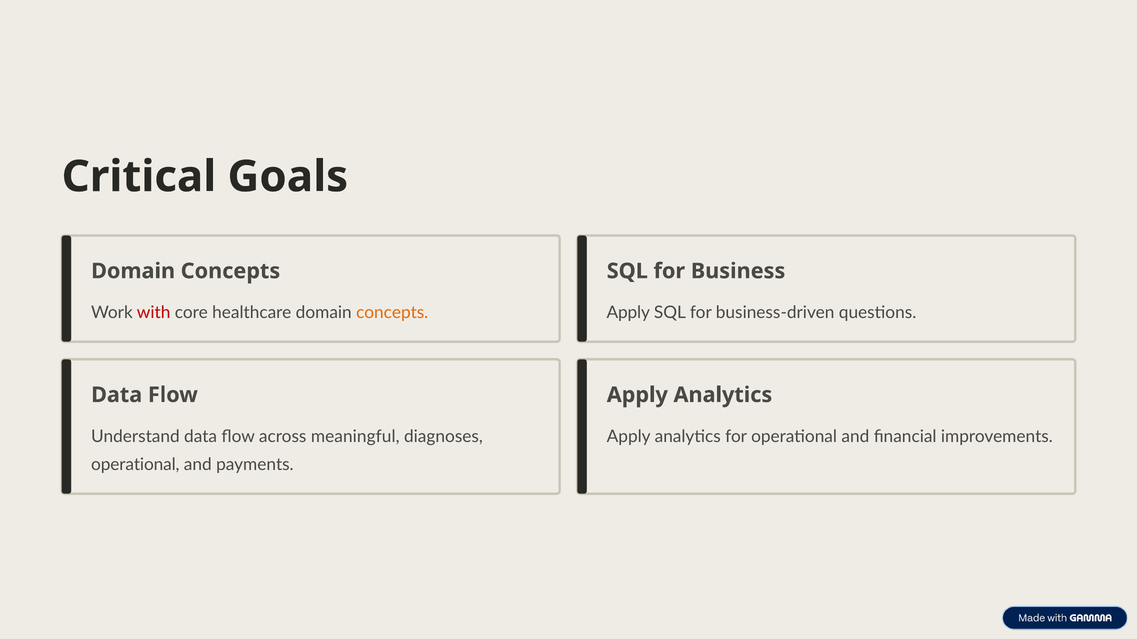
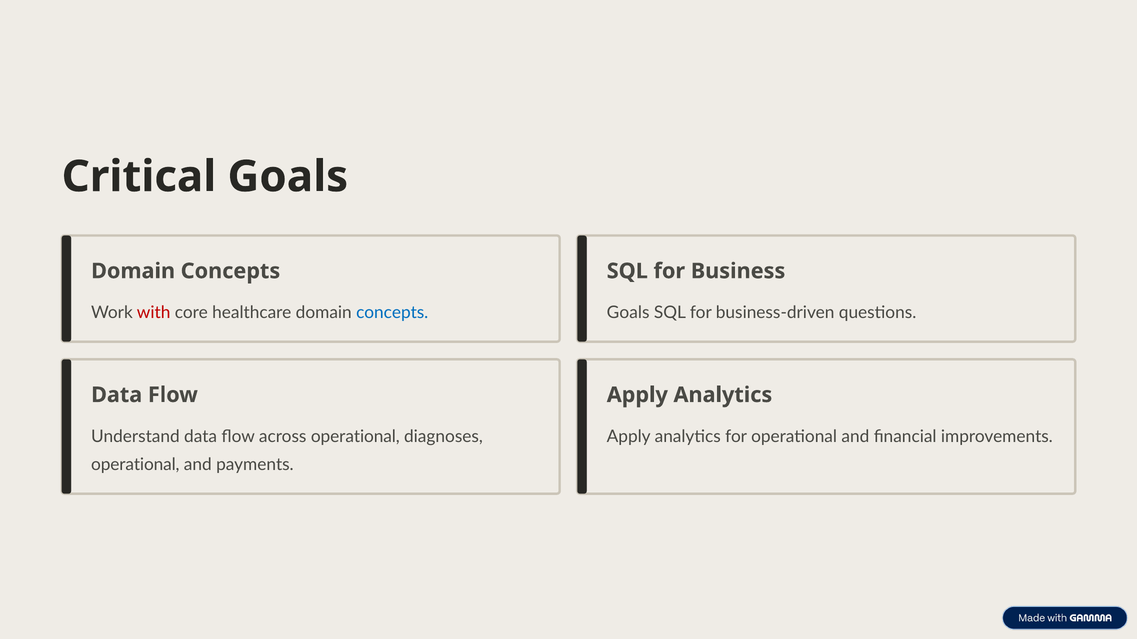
concepts at (392, 313) colour: orange -> blue
Apply at (628, 313): Apply -> Goals
across meaningful: meaningful -> operational
